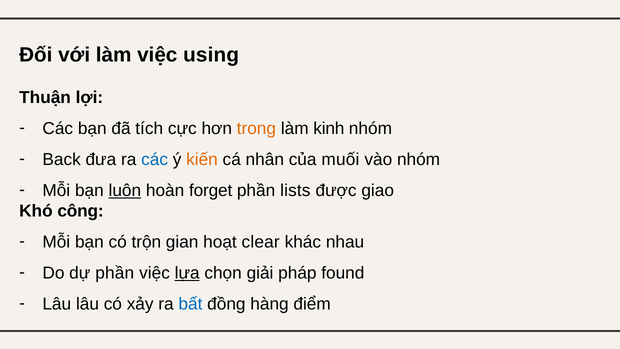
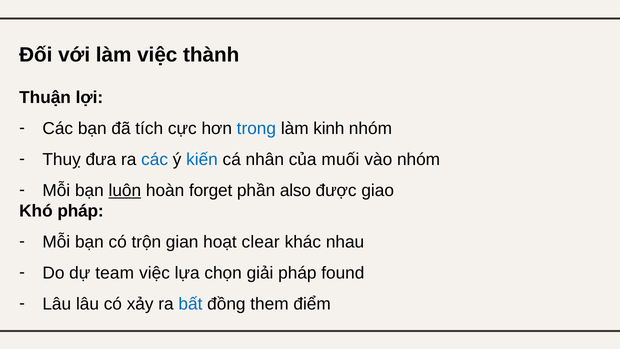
using: using -> thành
trong colour: orange -> blue
Back: Back -> Thuỵ
kiến colour: orange -> blue
lists: lists -> also
Khó công: công -> pháp
dự phần: phần -> team
lựa underline: present -> none
hàng: hàng -> them
